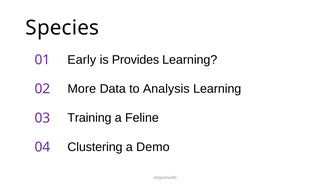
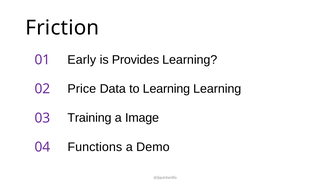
Species: Species -> Friction
More: More -> Price
to Analysis: Analysis -> Learning
Feline: Feline -> Image
Clustering: Clustering -> Functions
